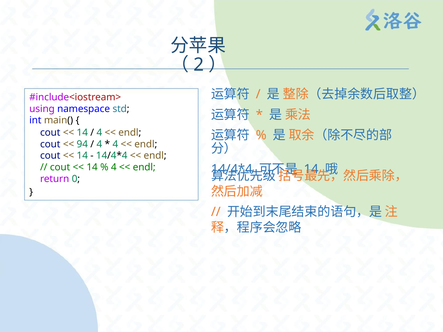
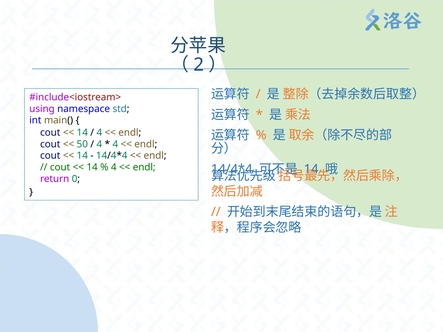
94: 94 -> 50
